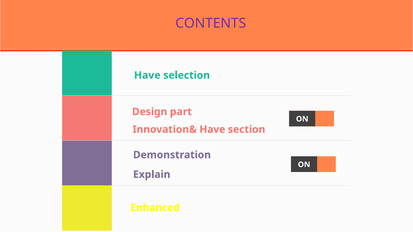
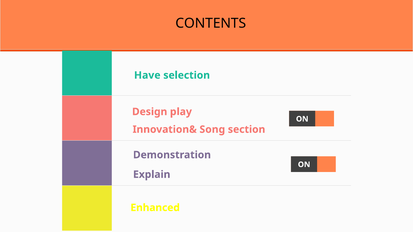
CONTENTS colour: purple -> black
part: part -> play
Innovation& Have: Have -> Song
